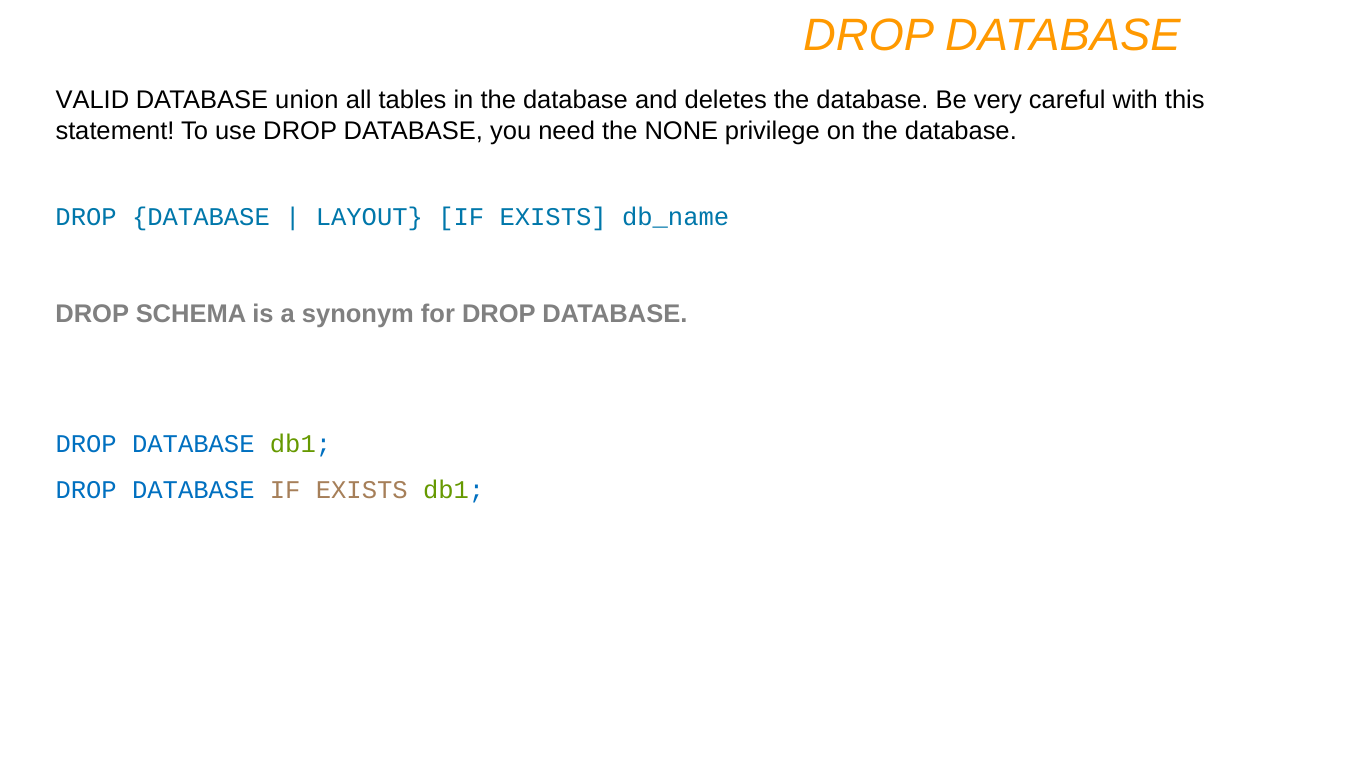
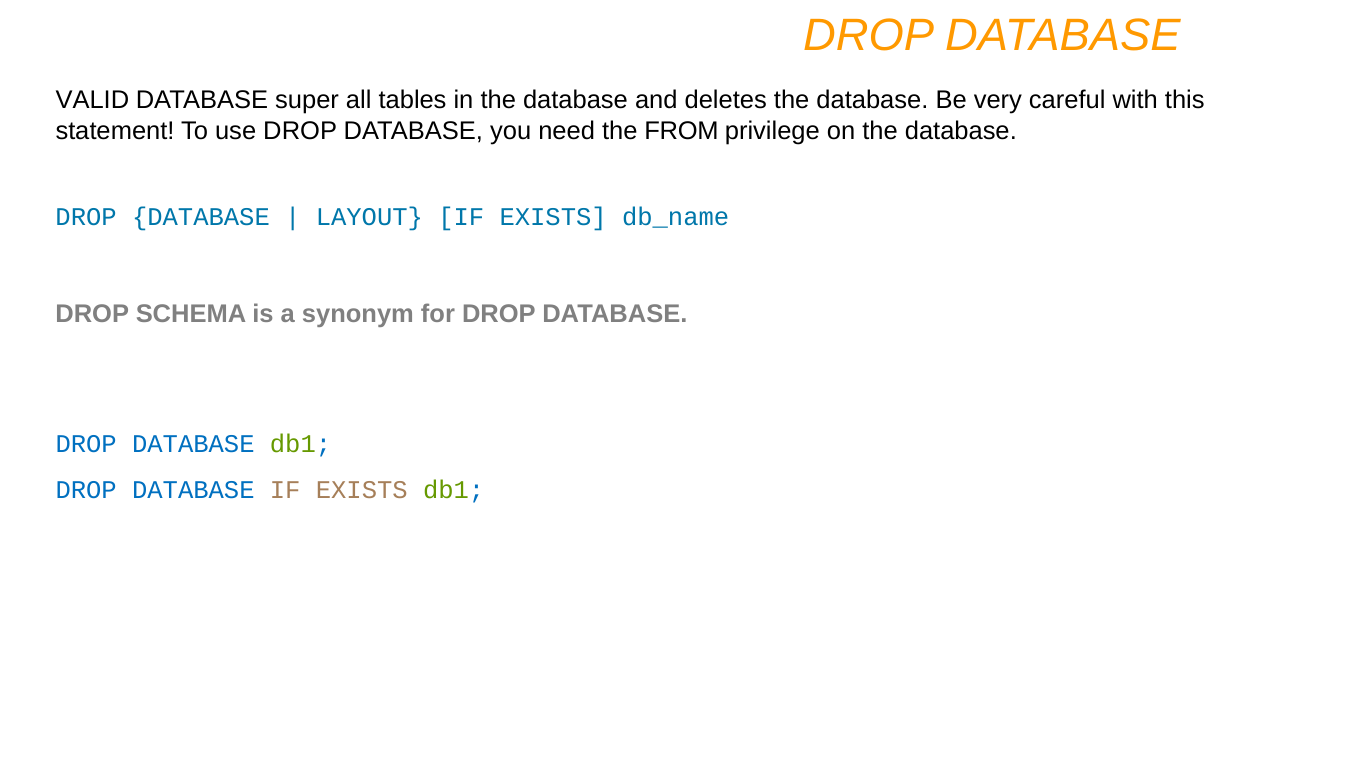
union: union -> super
NONE: NONE -> FROM
